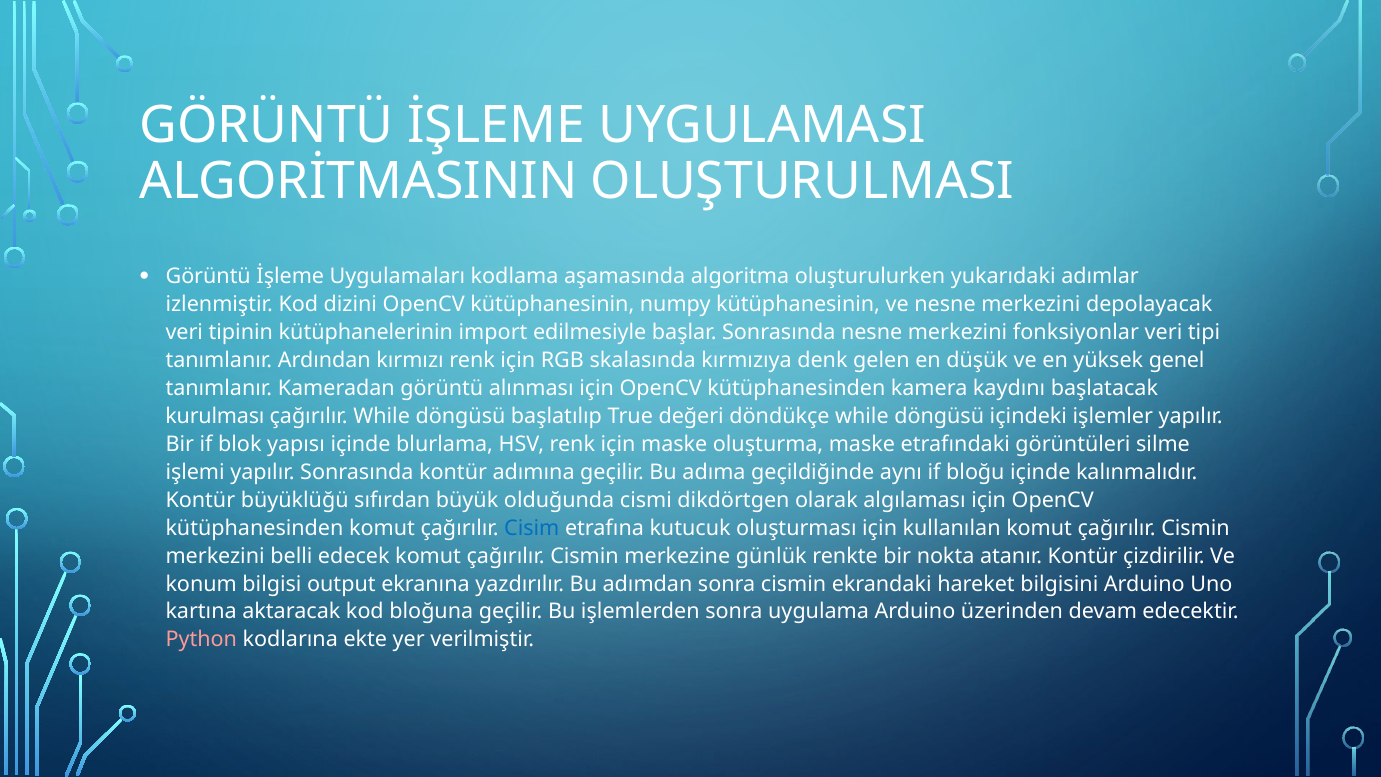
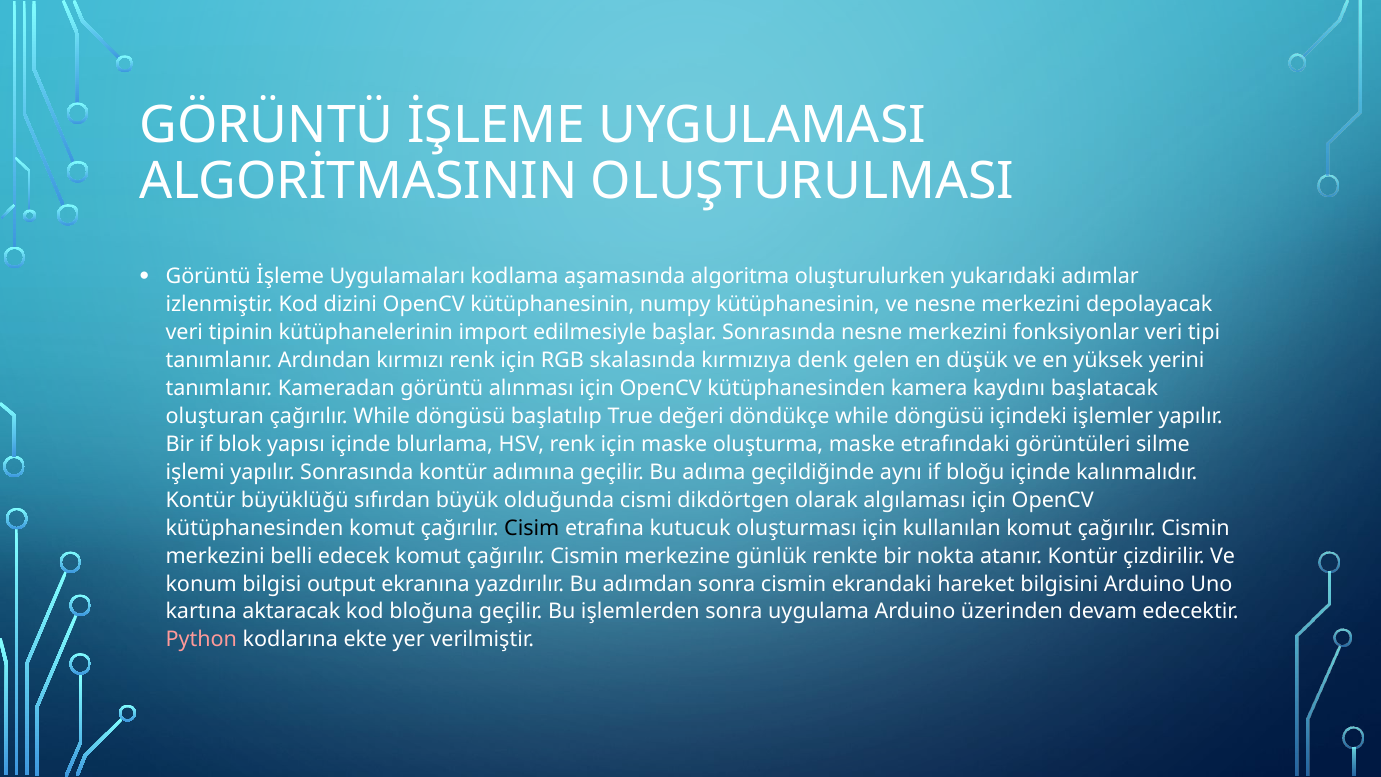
genel: genel -> yerini
kurulması: kurulması -> oluşturan
Cisim colour: blue -> black
